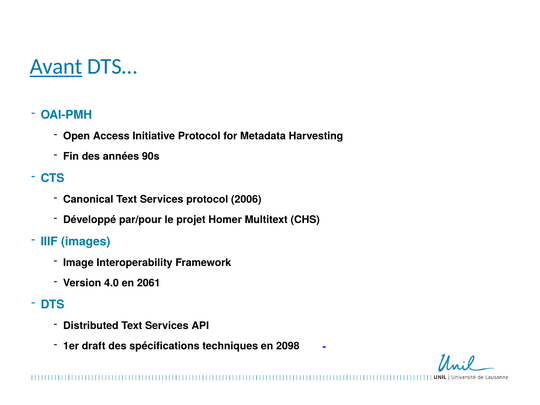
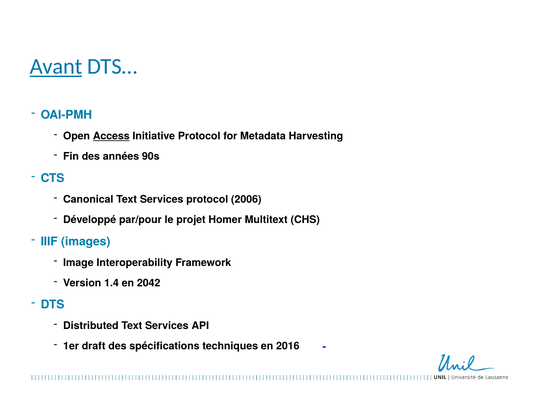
Access underline: none -> present
4.0: 4.0 -> 1.4
2061: 2061 -> 2042
2098: 2098 -> 2016
